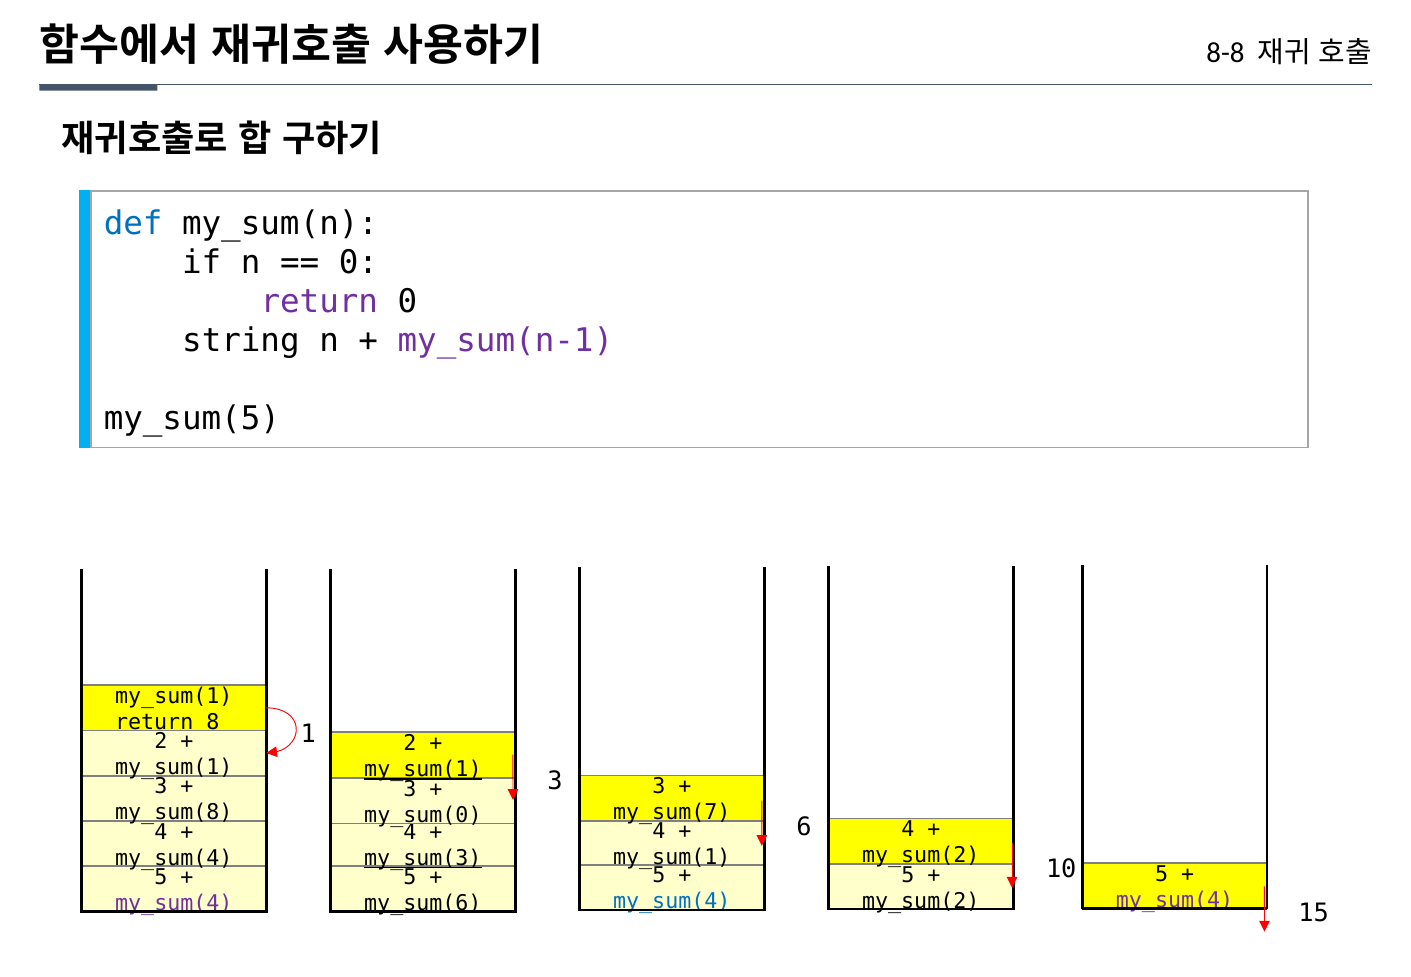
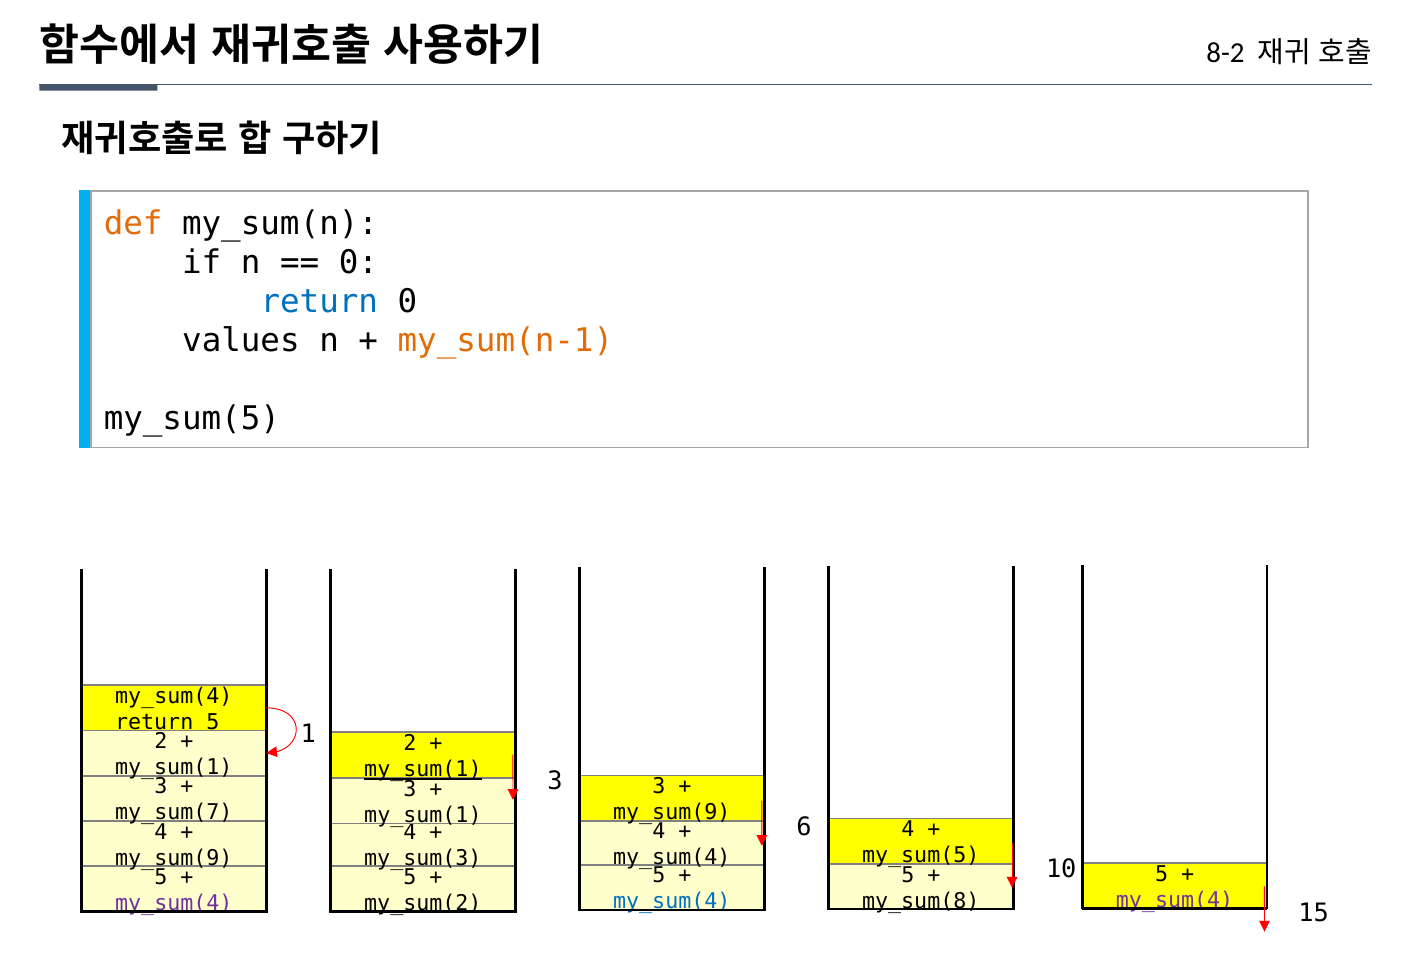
8-8: 8-8 -> 8-2
def colour: blue -> orange
return at (319, 302) colour: purple -> blue
string: string -> values
my_sum(n-1 colour: purple -> orange
my_sum(1 at (174, 696): my_sum(1 -> my_sum(4
return 8: 8 -> 5
my_sum(8: my_sum(8 -> my_sum(7
my_sum(7 at (672, 813): my_sum(7 -> my_sum(9
my_sum(0 at (423, 815): my_sum(0 -> my_sum(1
my_sum(2 at (921, 855): my_sum(2 -> my_sum(5
my_sum(1 at (672, 857): my_sum(1 -> my_sum(4
my_sum(4 at (174, 858): my_sum(4 -> my_sum(9
my_sum(3 underline: present -> none
my_sum(2 at (921, 901): my_sum(2 -> my_sum(8
my_sum(6: my_sum(6 -> my_sum(2
